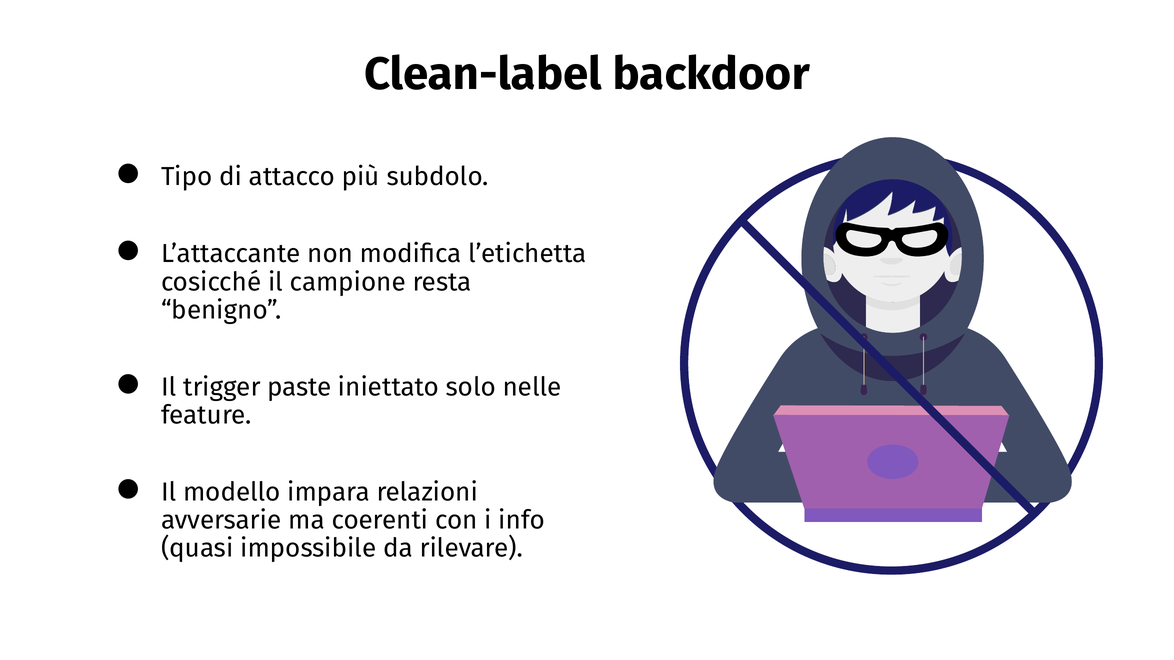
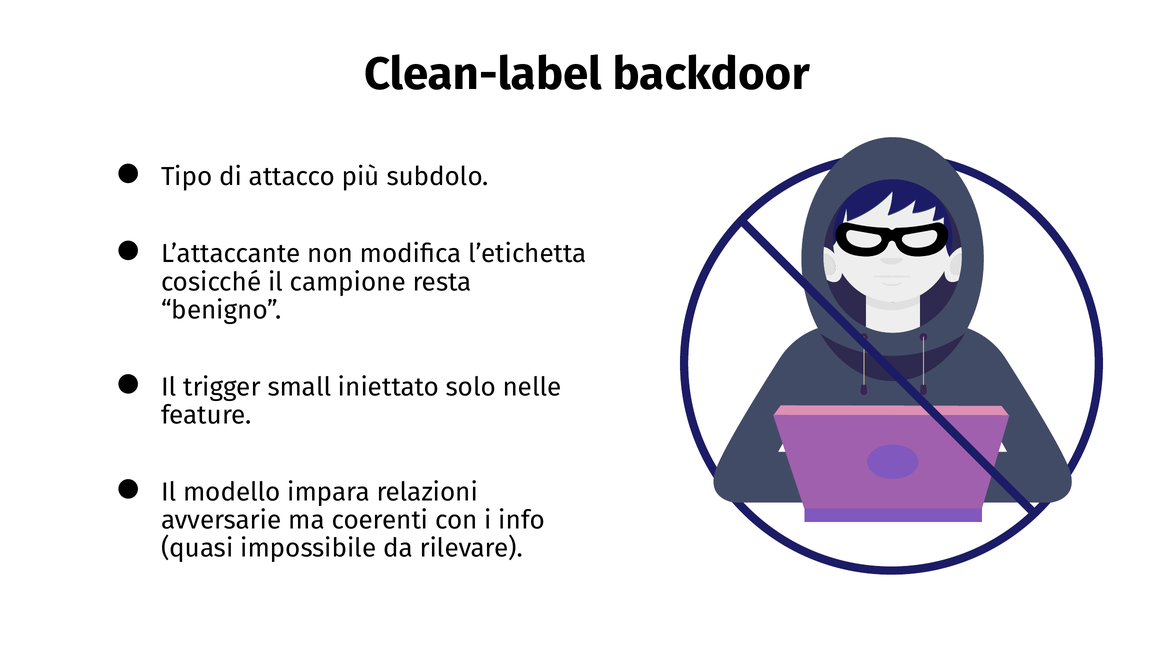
paste: paste -> small
